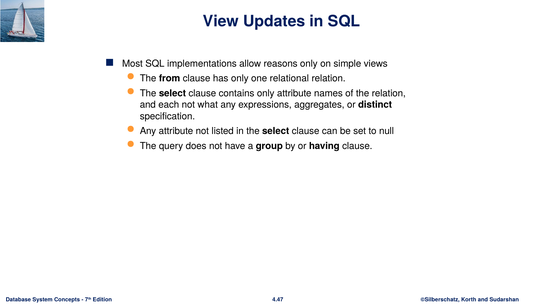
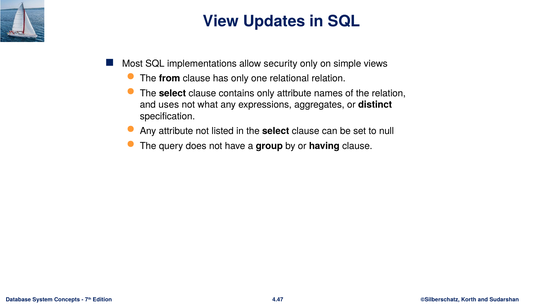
reasons: reasons -> security
each: each -> uses
